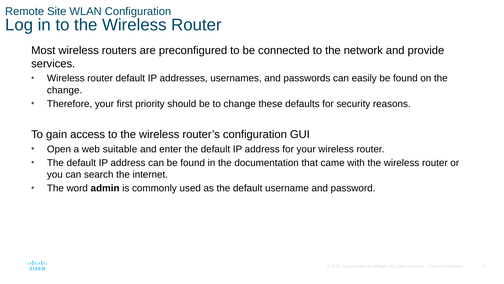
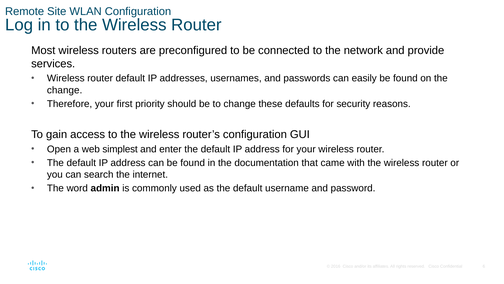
suitable: suitable -> simplest
